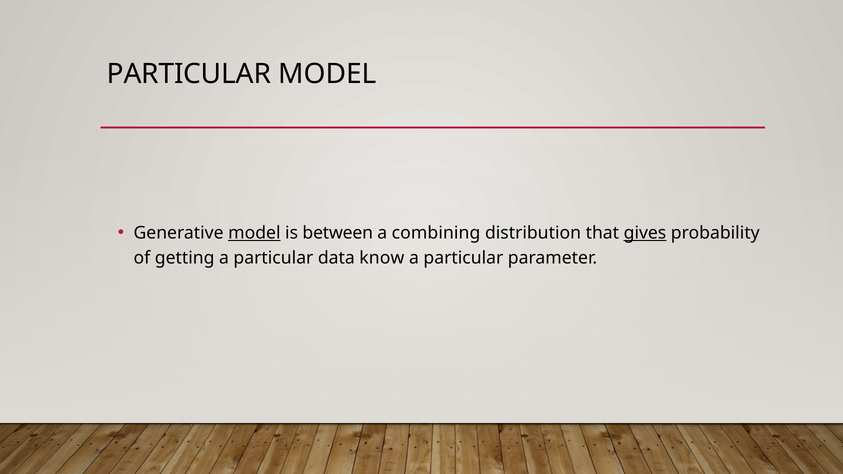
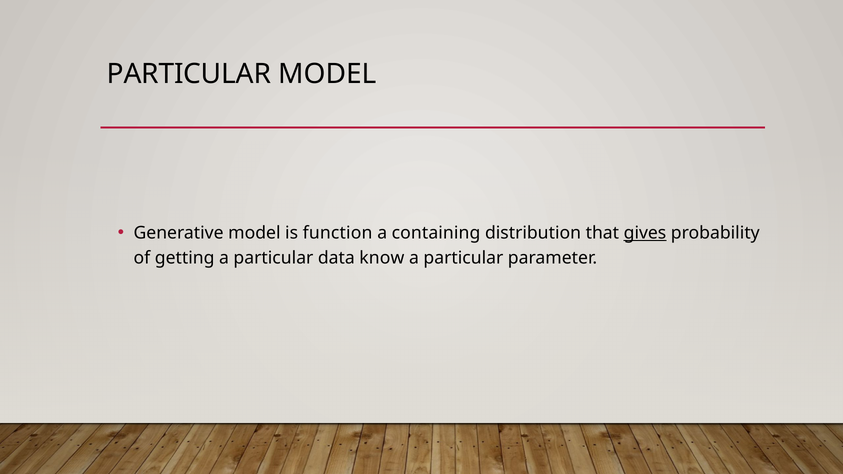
model at (254, 233) underline: present -> none
between: between -> function
combining: combining -> containing
